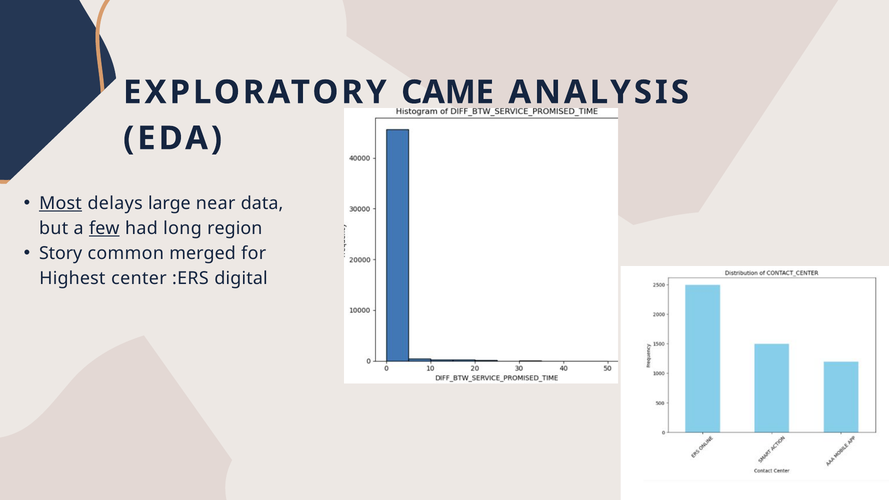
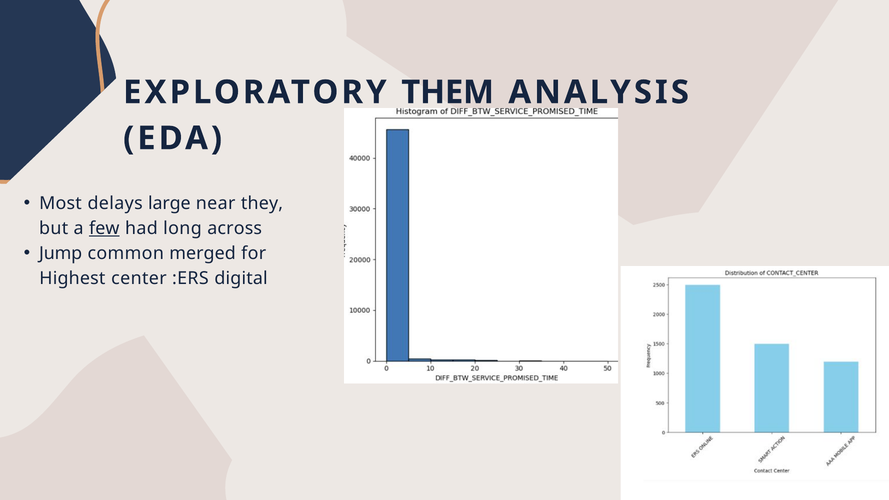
CAME: CAME -> THEM
Most underline: present -> none
data: data -> they
region: region -> across
Story: Story -> Jump
